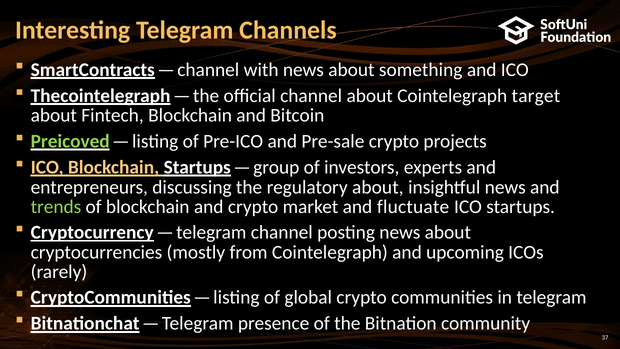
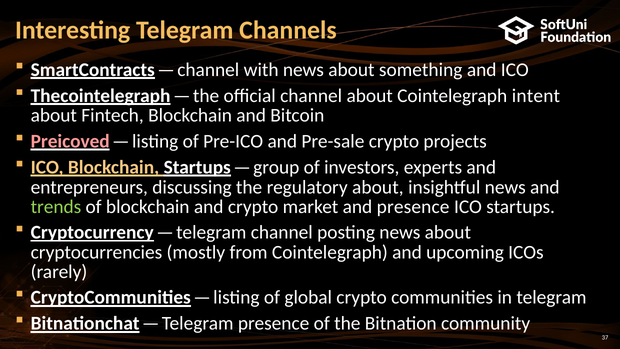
target: target -> intent
Preicoved colour: light green -> pink
and fluctuate: fluctuate -> presence
